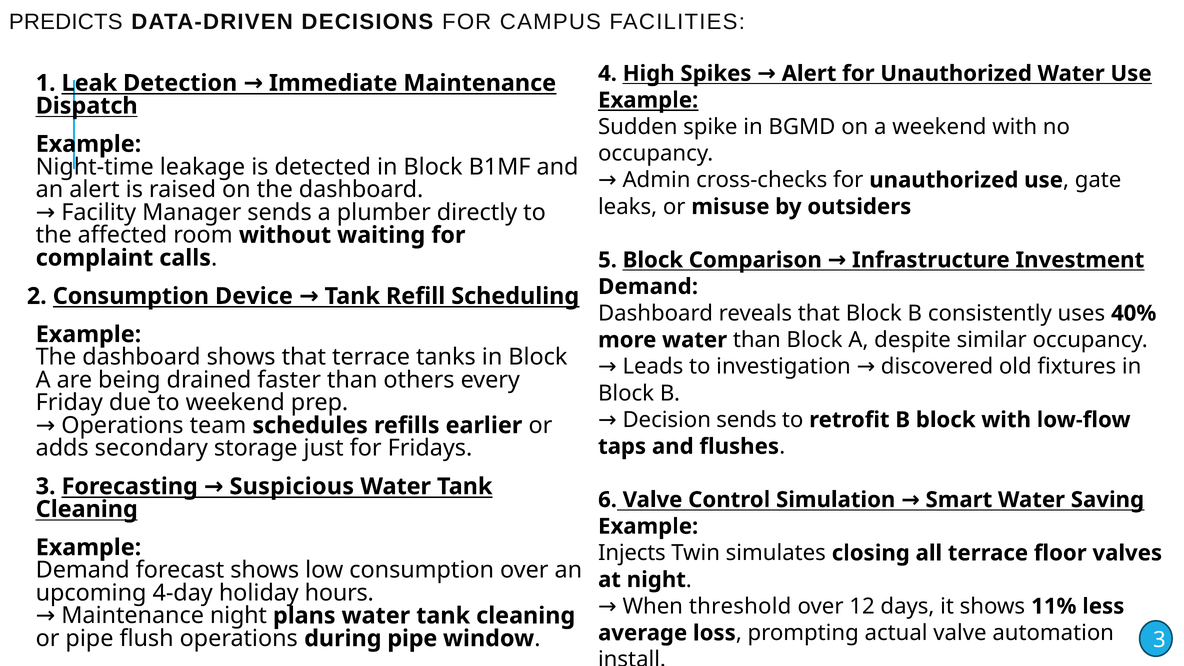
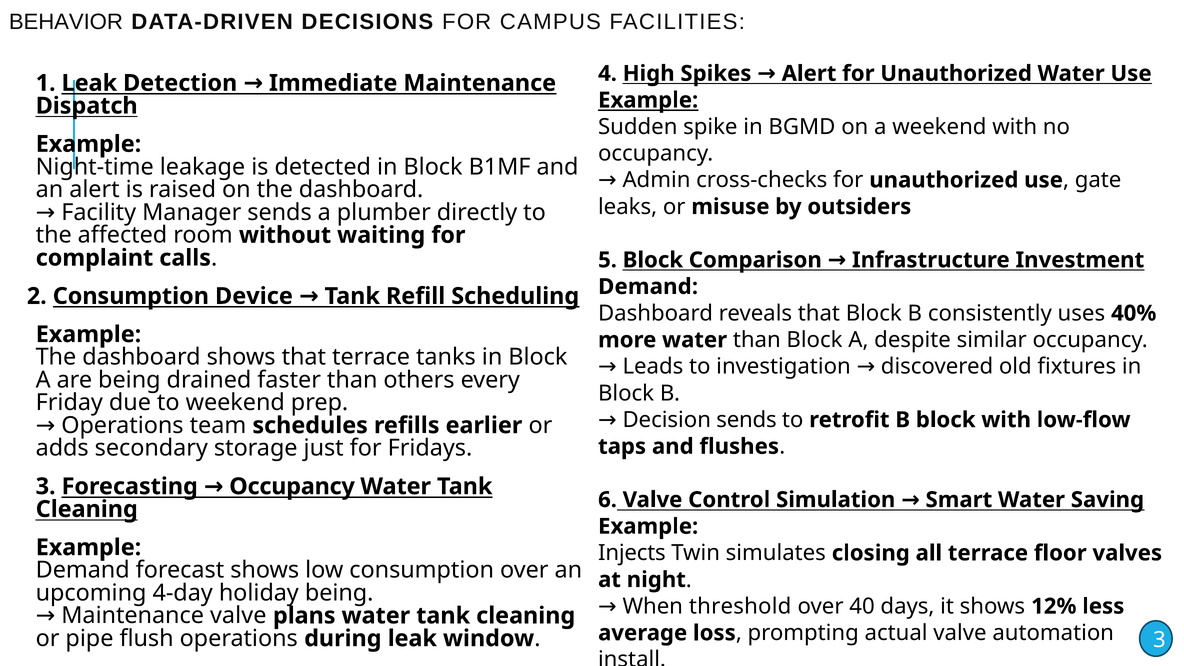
PREDICTS: PREDICTS -> BEHAVIOR
Forecasting Suspicious: Suspicious -> Occupancy
holiday hours: hours -> being
11%: 11% -> 12%
12: 12 -> 40
Maintenance night: night -> valve
during pipe: pipe -> leak
